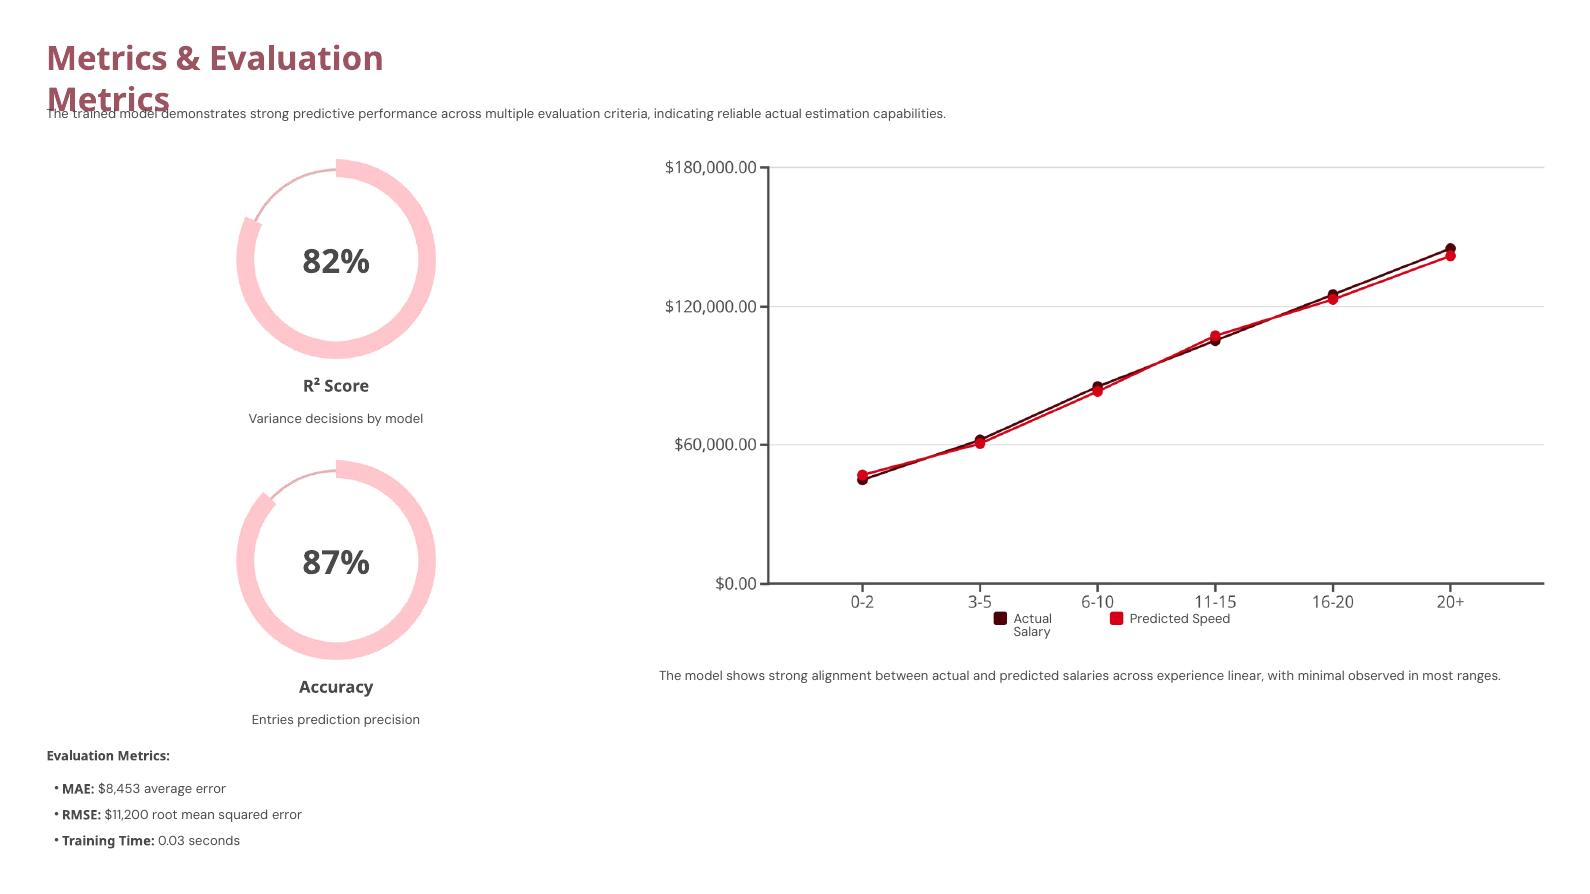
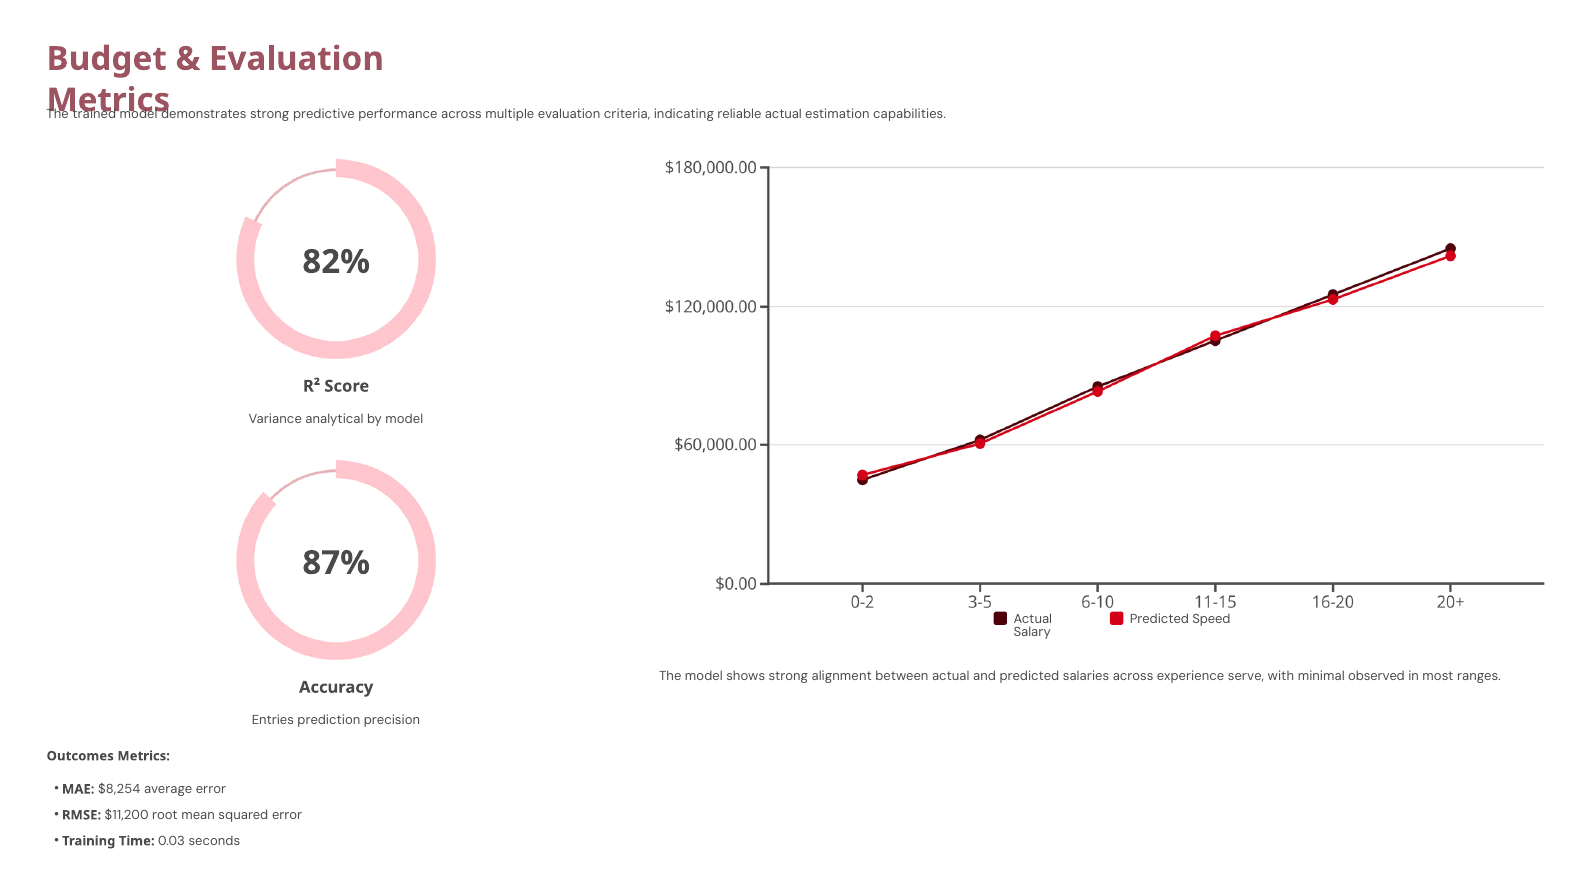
Metrics at (107, 59): Metrics -> Budget
decisions: decisions -> analytical
linear: linear -> serve
Evaluation at (80, 756): Evaluation -> Outcomes
$8,453: $8,453 -> $8,254
